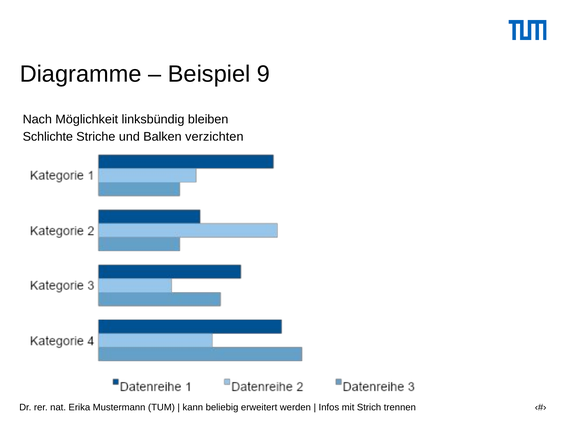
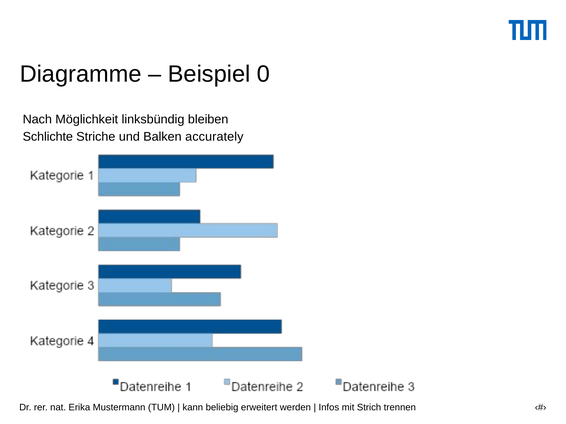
9: 9 -> 0
verzichten: verzichten -> accurately
